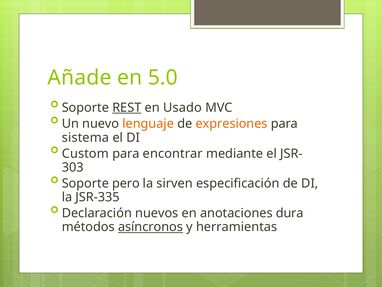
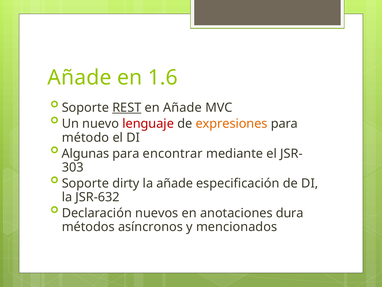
5.0: 5.0 -> 1.6
en Usado: Usado -> Añade
lenguaje colour: orange -> red
sistema: sistema -> método
Custom: Custom -> Algunas
pero: pero -> dirty
la sirven: sirven -> añade
JSR-335: JSR-335 -> JSR-632
asíncronos underline: present -> none
herramientas: herramientas -> mencionados
